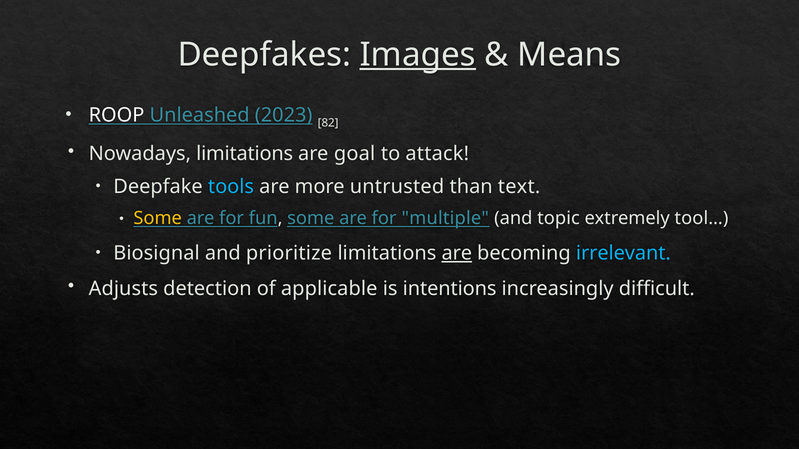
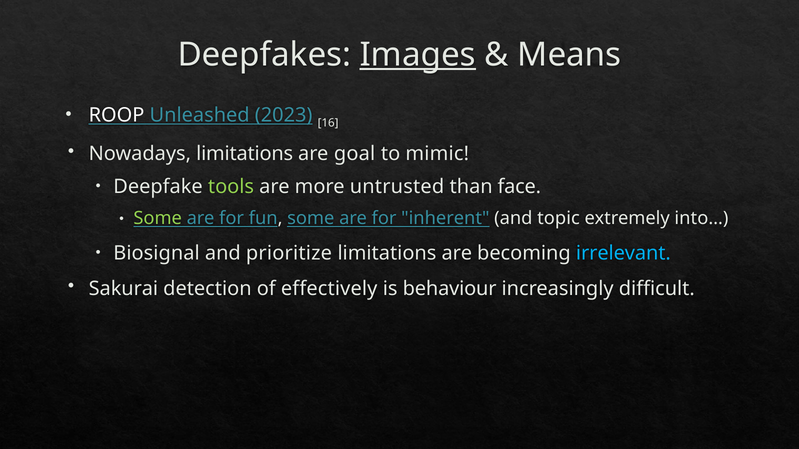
82: 82 -> 16
attack: attack -> mimic
tools colour: light blue -> light green
text: text -> face
Some at (158, 218) colour: yellow -> light green
multiple: multiple -> inherent
tool…: tool… -> into…
are at (457, 253) underline: present -> none
Adjusts: Adjusts -> Sakurai
applicable: applicable -> effectively
intentions: intentions -> behaviour
